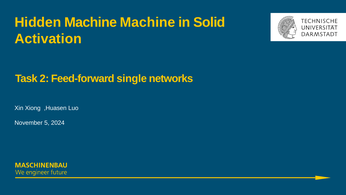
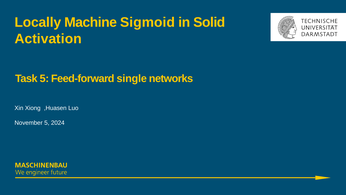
Hidden: Hidden -> Locally
Machine Machine: Machine -> Sigmoid
Task 2: 2 -> 5
